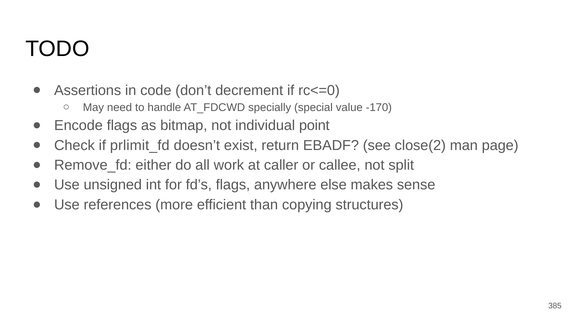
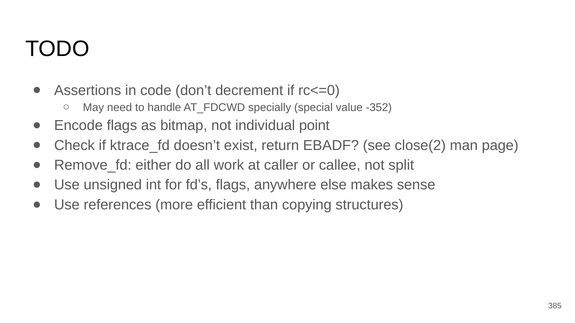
-170: -170 -> -352
prlimit_fd: prlimit_fd -> ktrace_fd
